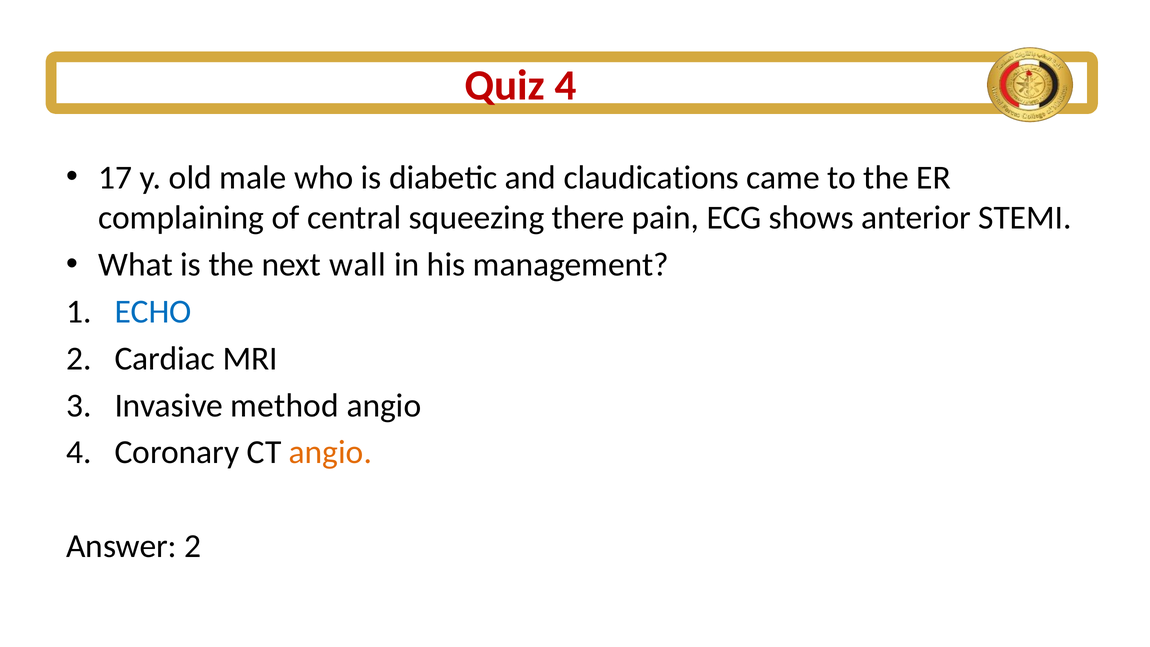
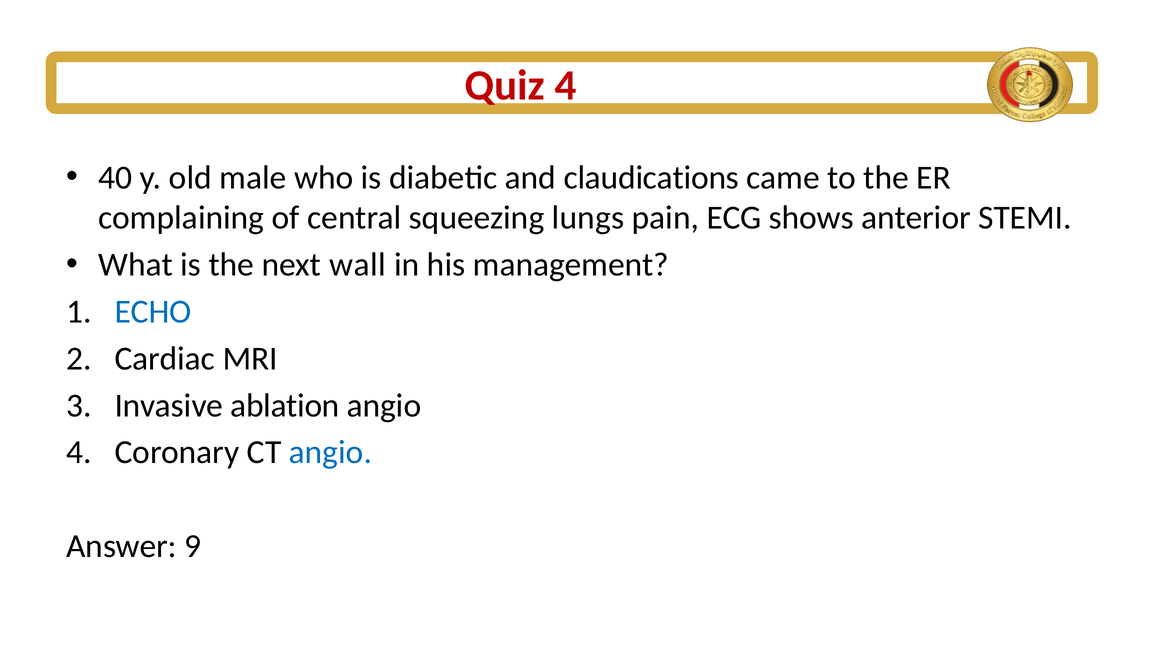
17: 17 -> 40
there: there -> lungs
method: method -> ablation
angio at (330, 452) colour: orange -> blue
Answer 2: 2 -> 9
